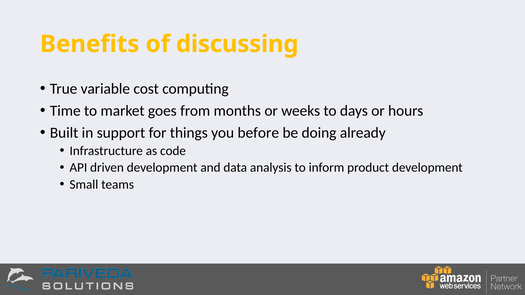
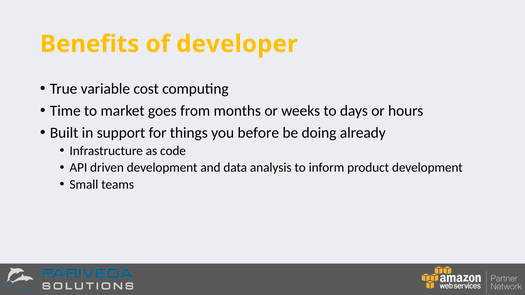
discussing: discussing -> developer
